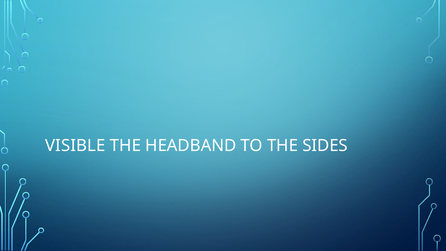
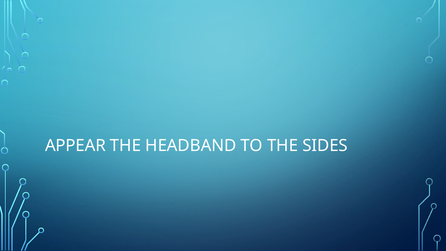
VISIBLE: VISIBLE -> APPEAR
